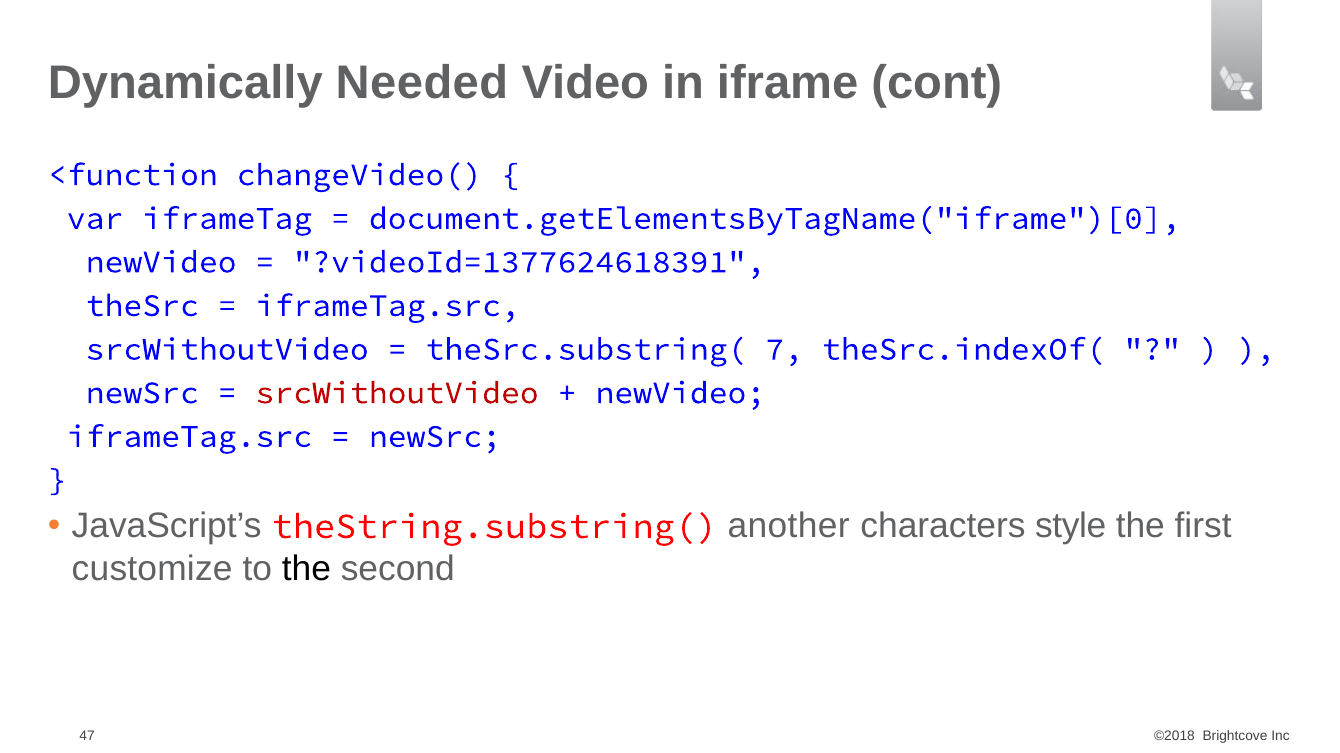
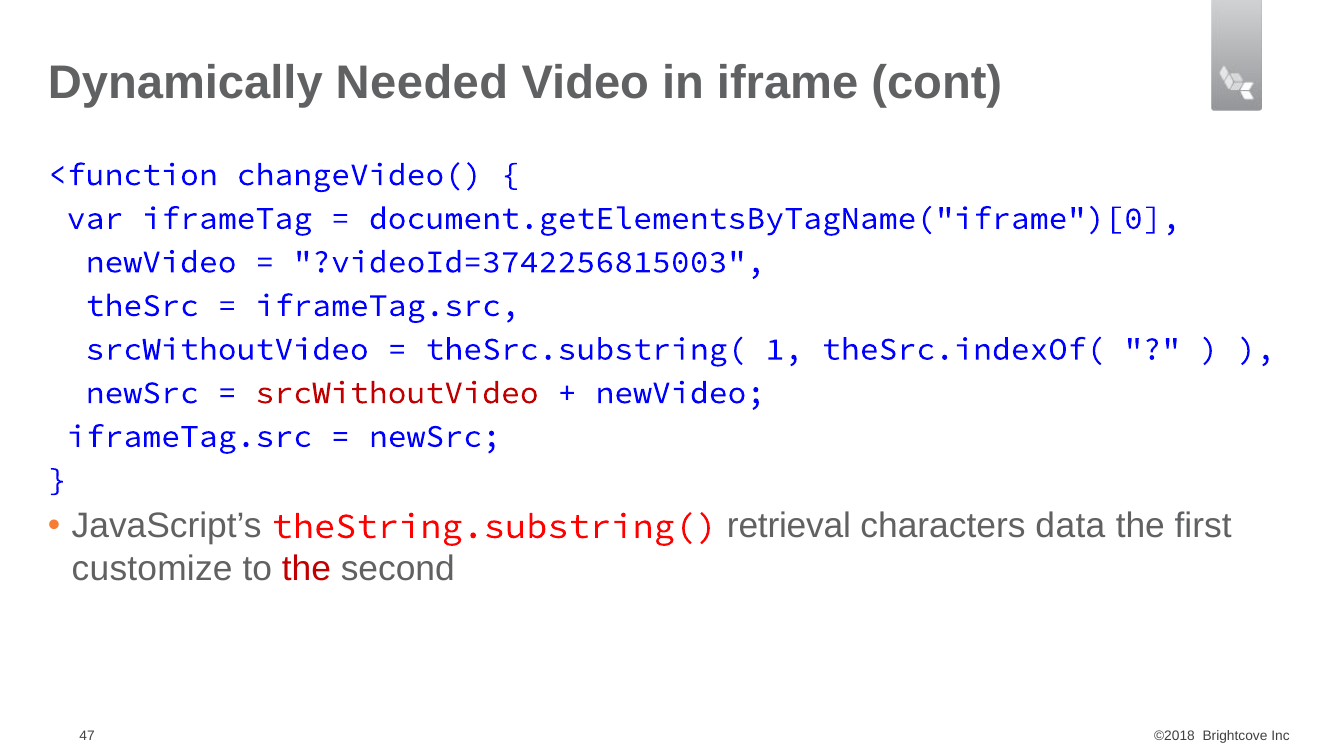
?videoId=1377624618391: ?videoId=1377624618391 -> ?videoId=3742256815003
7: 7 -> 1
another: another -> retrieval
style: style -> data
the at (306, 569) colour: black -> red
